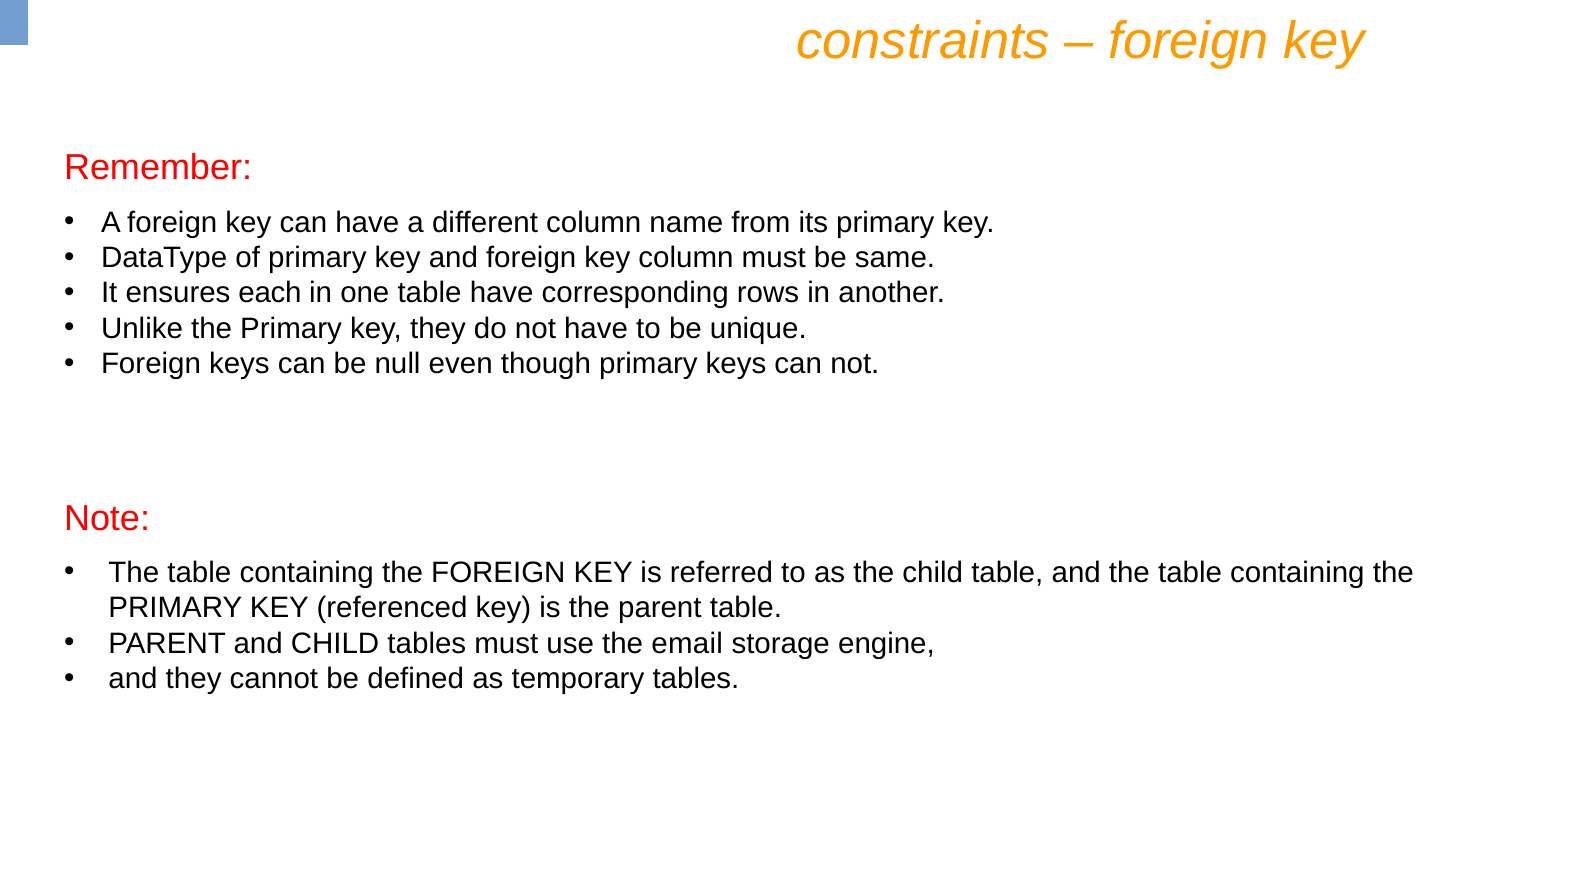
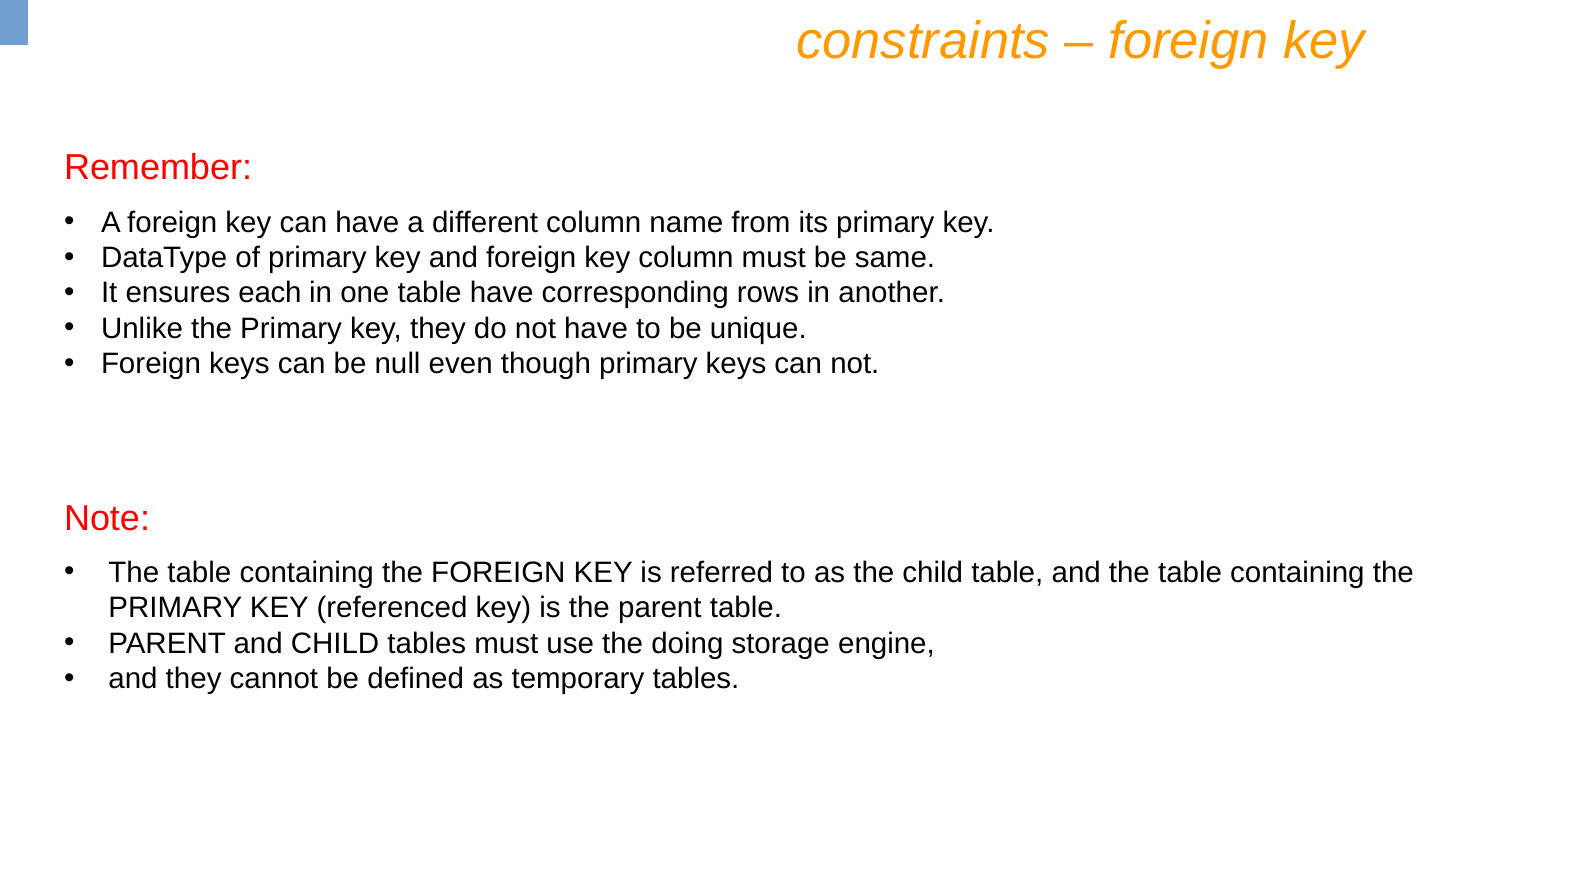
email: email -> doing
